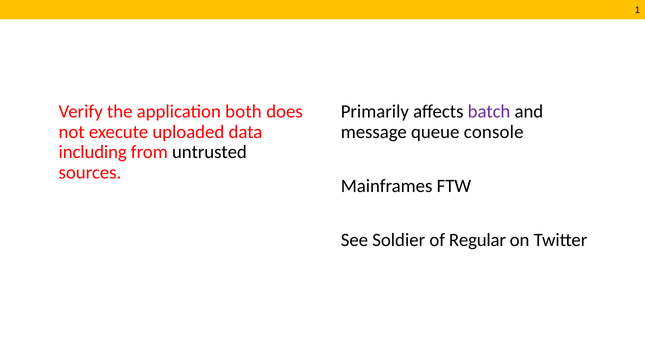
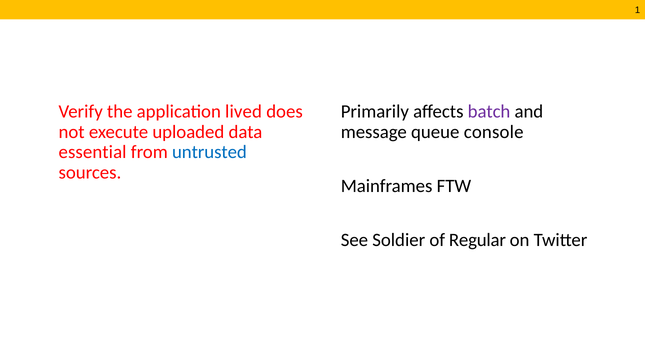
both: both -> lived
including: including -> essential
untrusted colour: black -> blue
